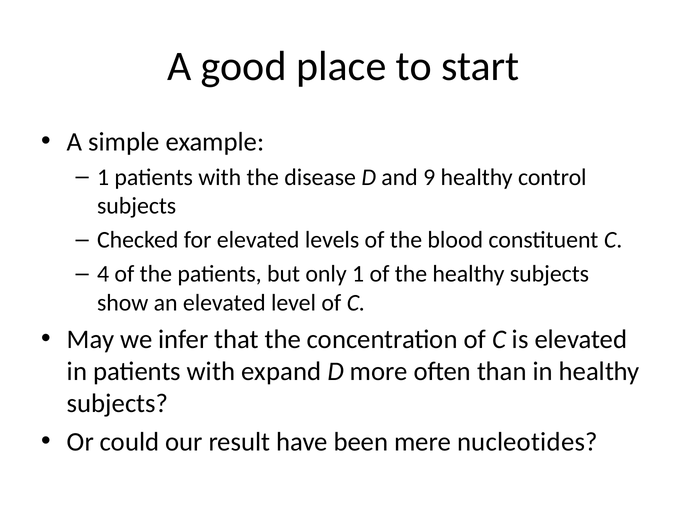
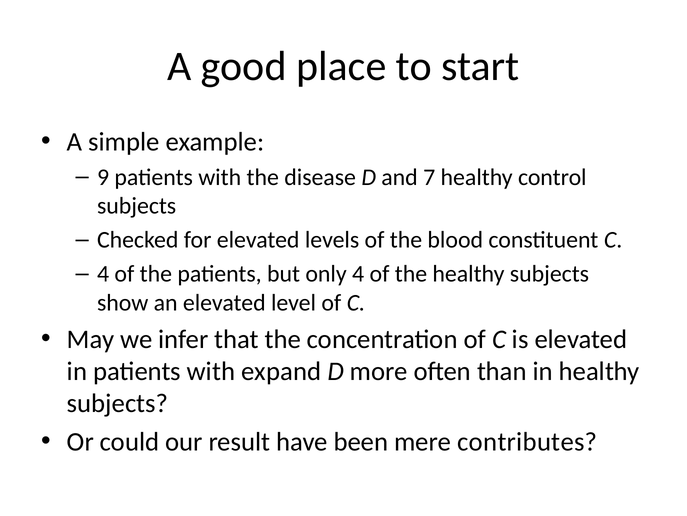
1 at (103, 177): 1 -> 9
9: 9 -> 7
only 1: 1 -> 4
nucleotides: nucleotides -> contributes
